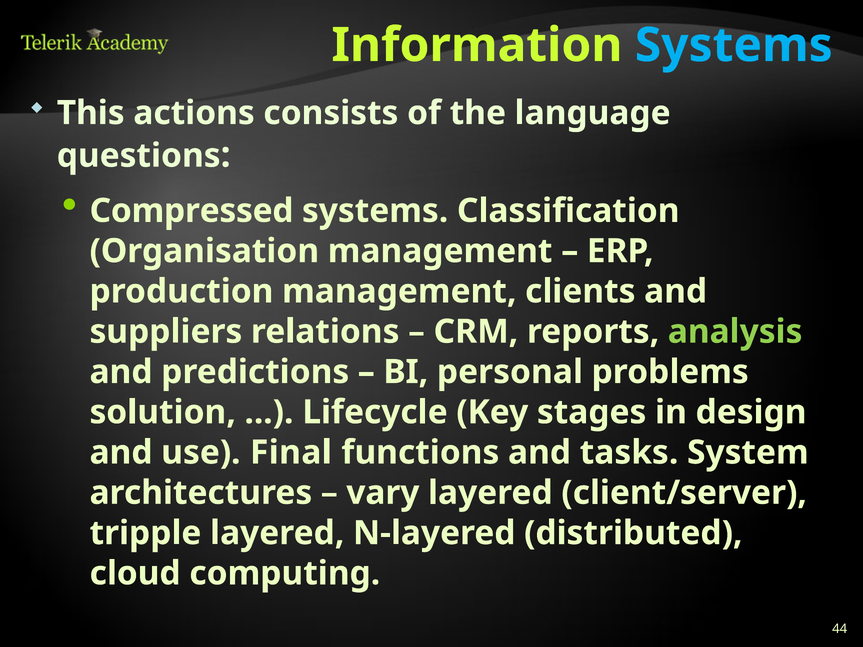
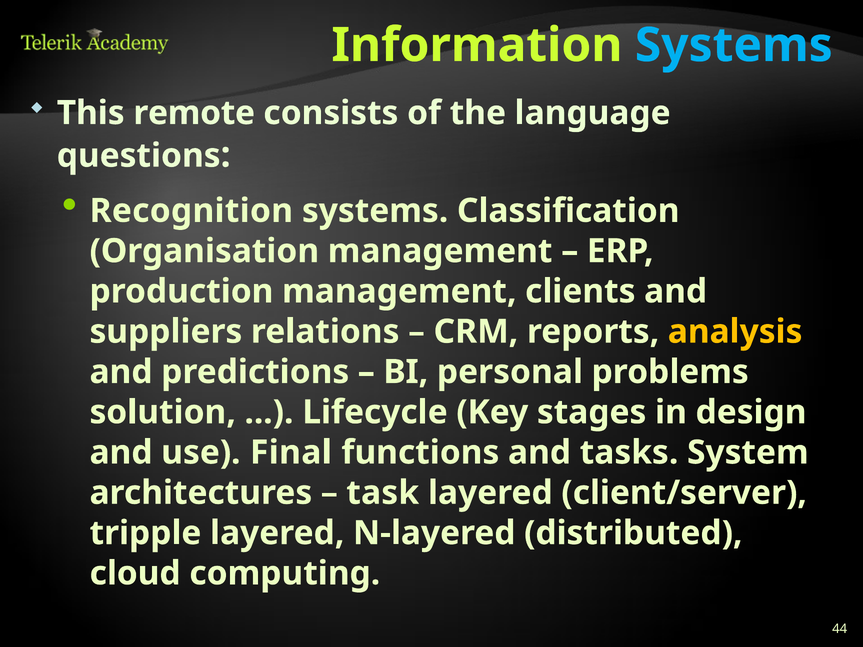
actions: actions -> remote
Compressed: Compressed -> Recognition
analysis colour: light green -> yellow
vary: vary -> task
